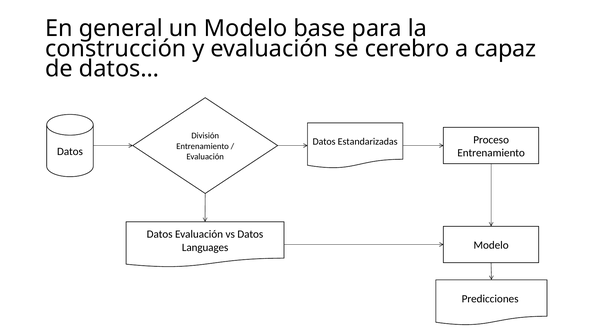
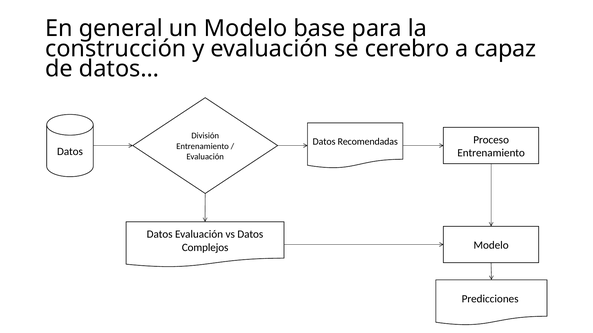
Estandarizadas: Estandarizadas -> Recomendadas
Languages: Languages -> Complejos
